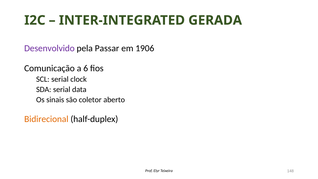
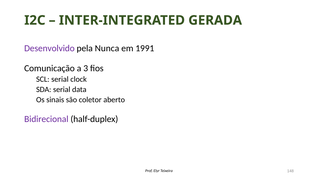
Passar: Passar -> Nunca
1906: 1906 -> 1991
6: 6 -> 3
Bidirecional colour: orange -> purple
